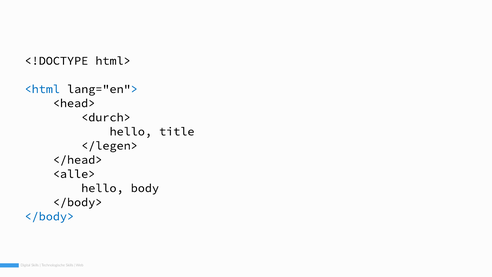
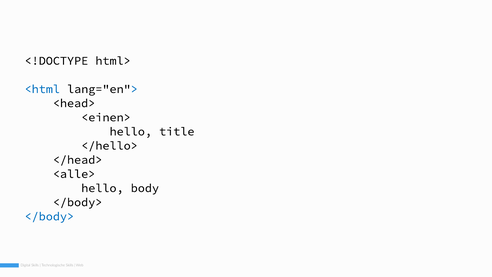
<durch>: <durch> -> <einen>
</legen>: </legen> -> </hello>
